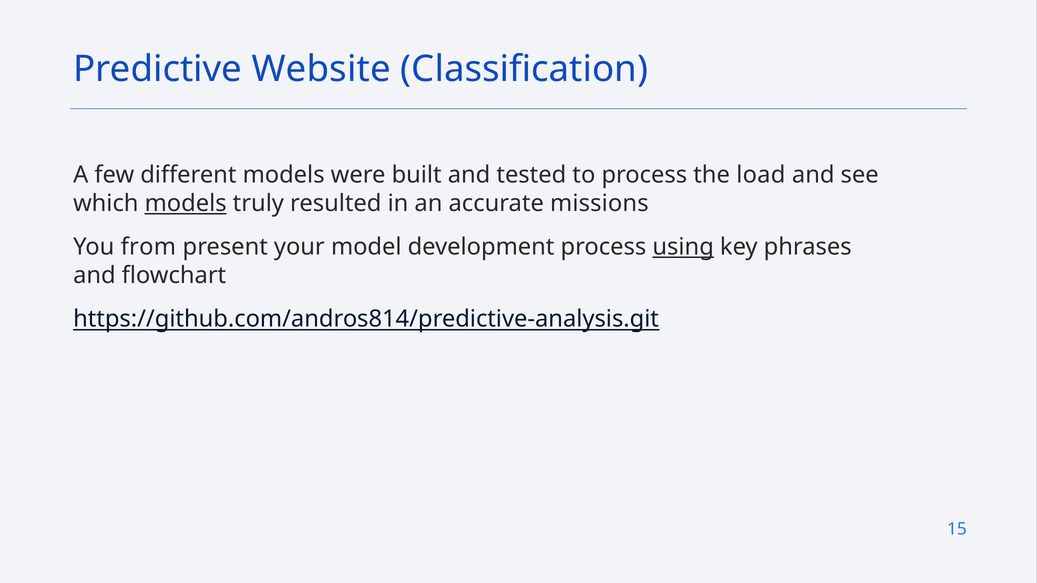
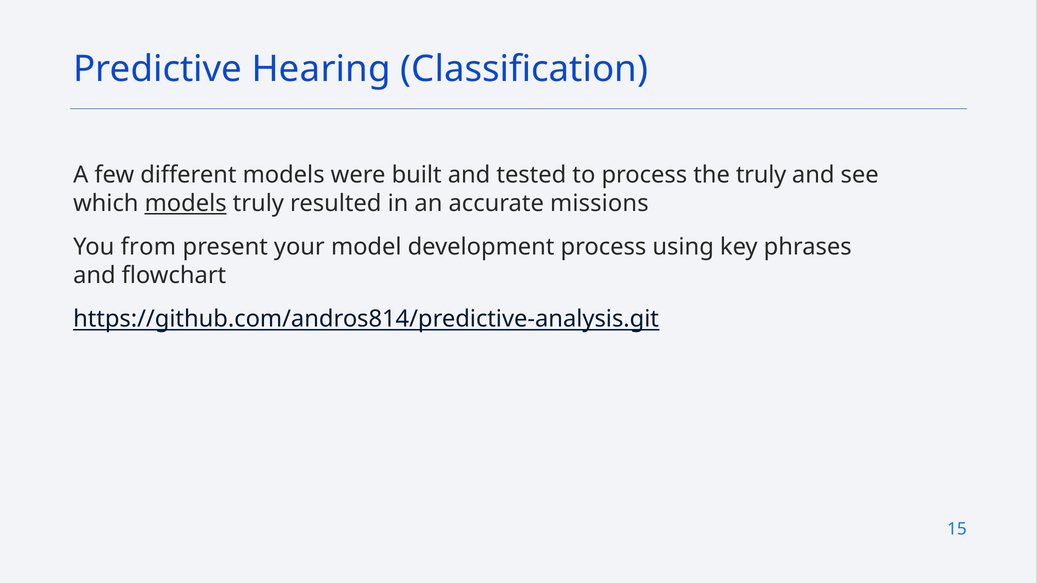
Website: Website -> Hearing
the load: load -> truly
using underline: present -> none
